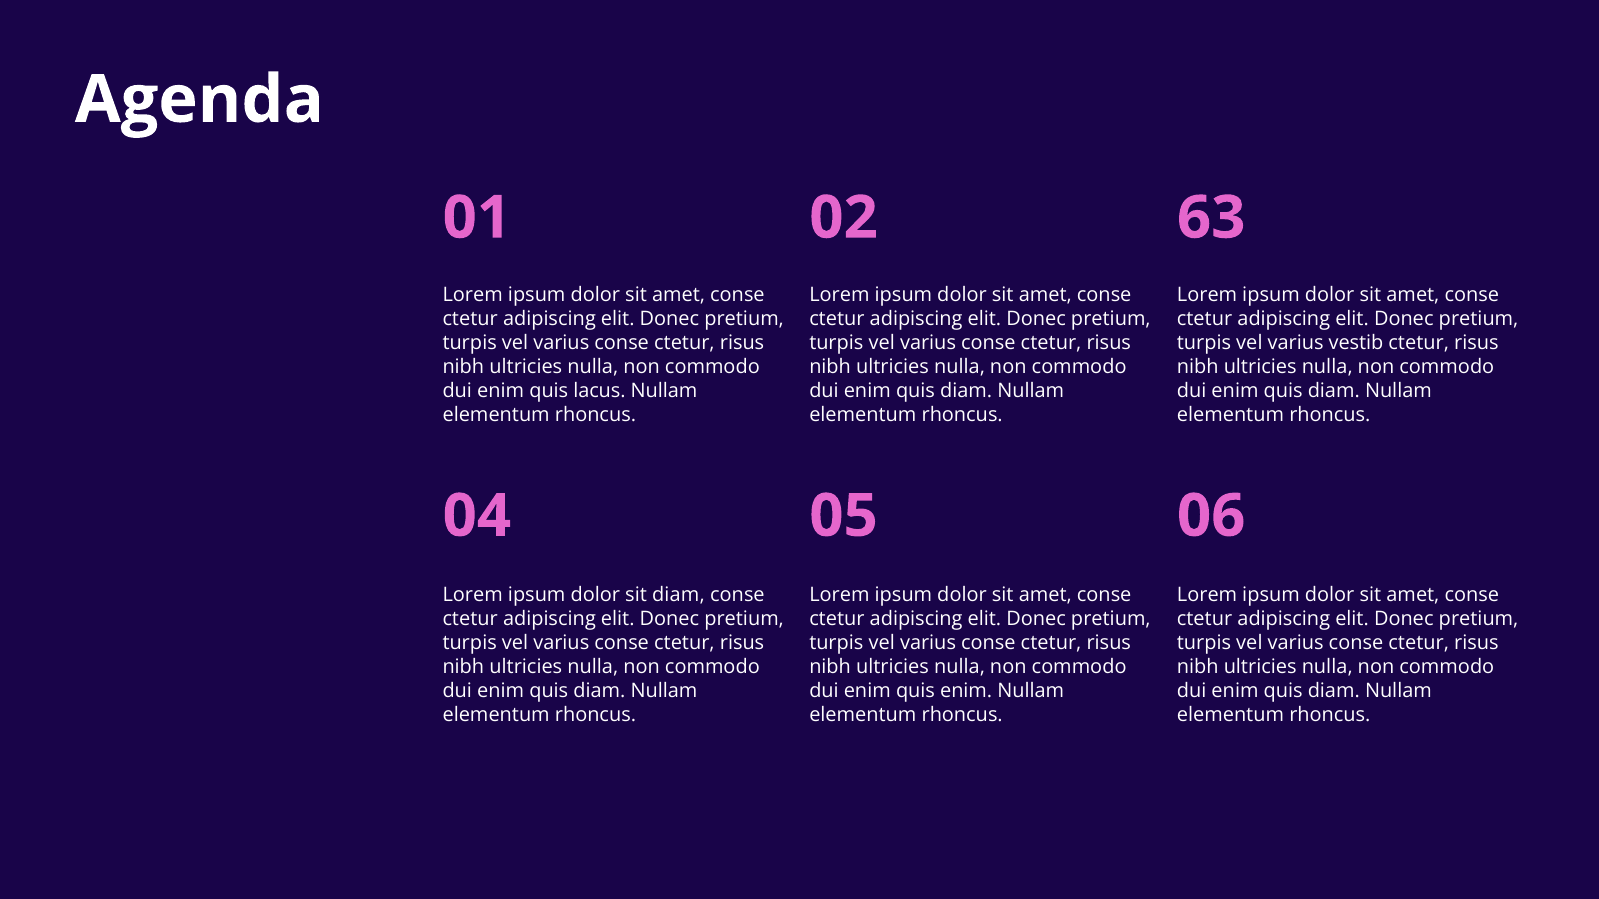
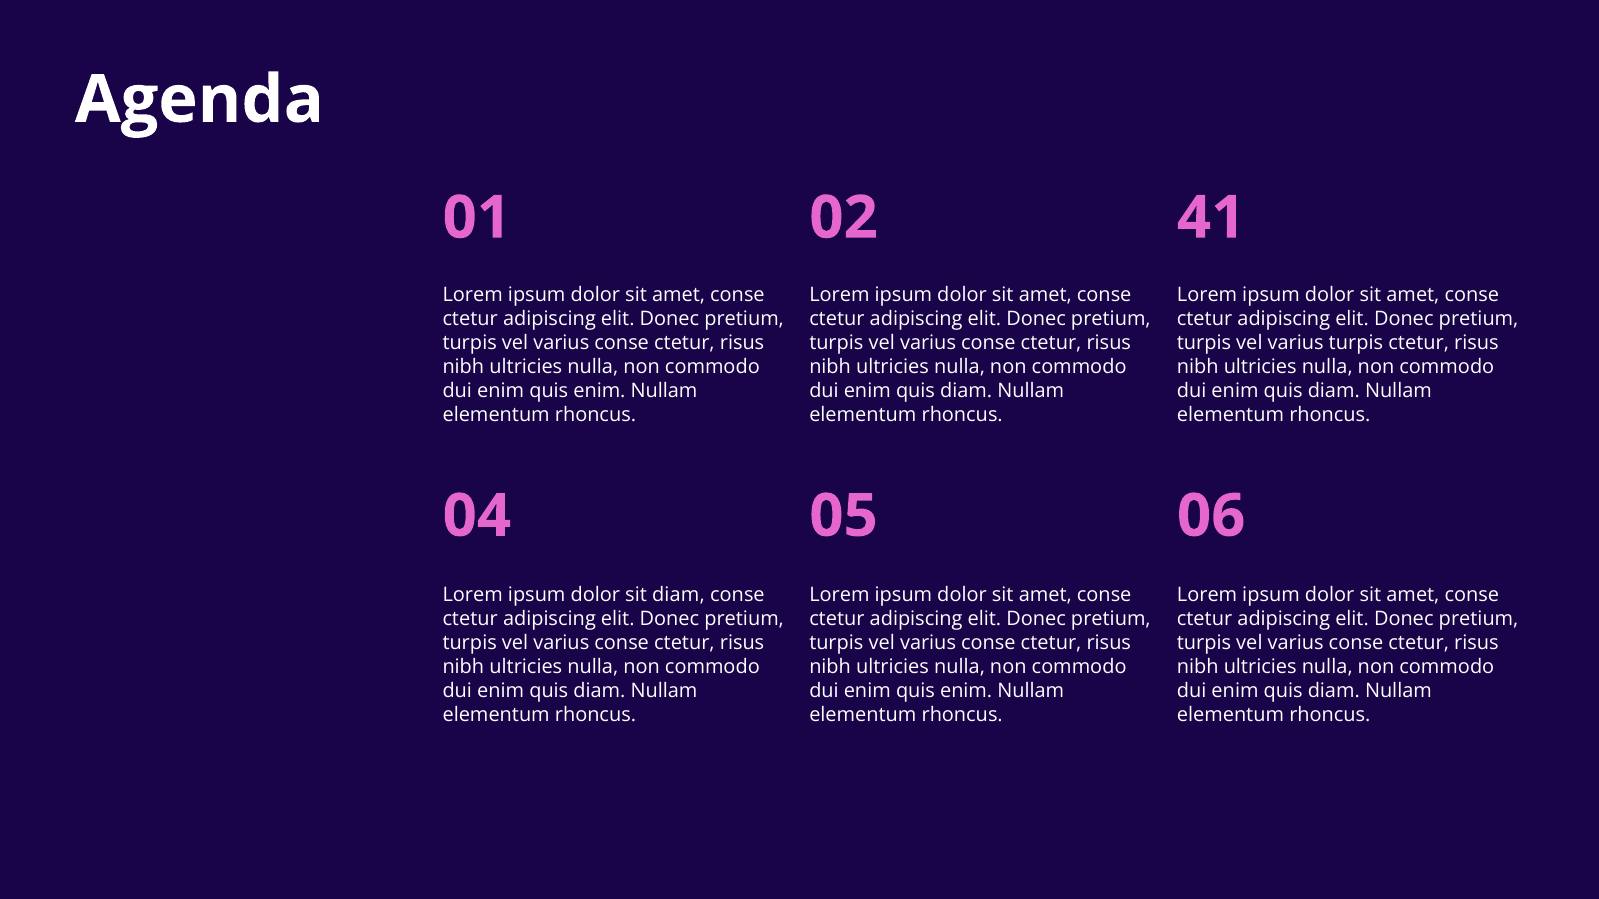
63: 63 -> 41
varius vestib: vestib -> turpis
lacus at (599, 391): lacus -> enim
